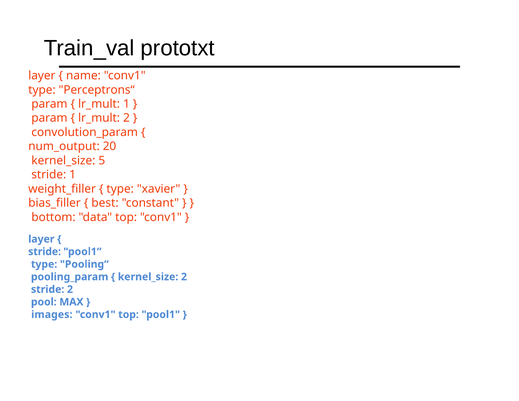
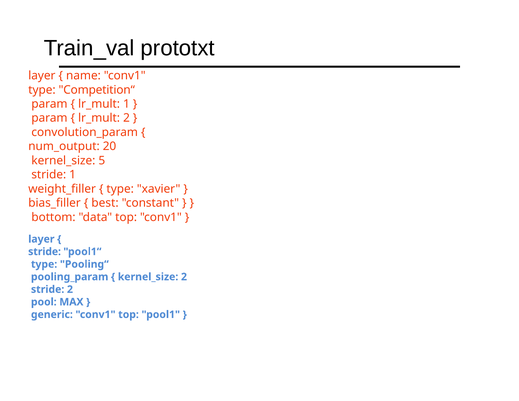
Perceptrons“: Perceptrons“ -> Competition“
images: images -> generic
